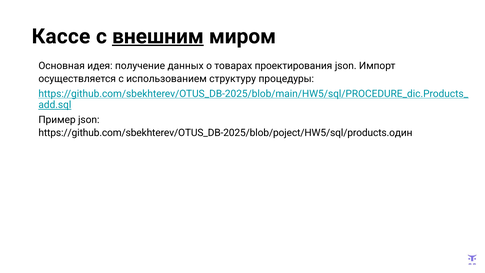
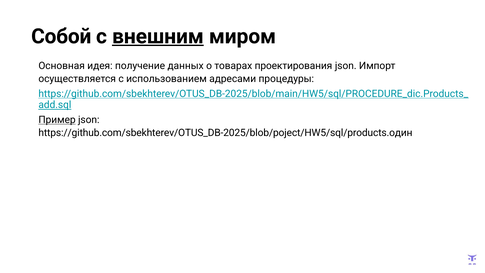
Кассе: Кассе -> Собой
структуру: структуру -> адресами
Пример underline: none -> present
